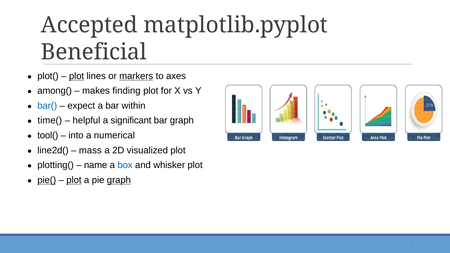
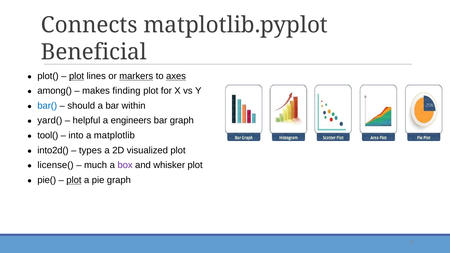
Accepted: Accepted -> Connects
axes underline: none -> present
expect: expect -> should
time(: time( -> yard(
significant: significant -> engineers
numerical: numerical -> matplotlib
line2d(: line2d( -> into2d(
mass: mass -> types
plotting(: plotting( -> license(
name: name -> much
box colour: blue -> purple
pie( underline: present -> none
graph at (119, 180) underline: present -> none
